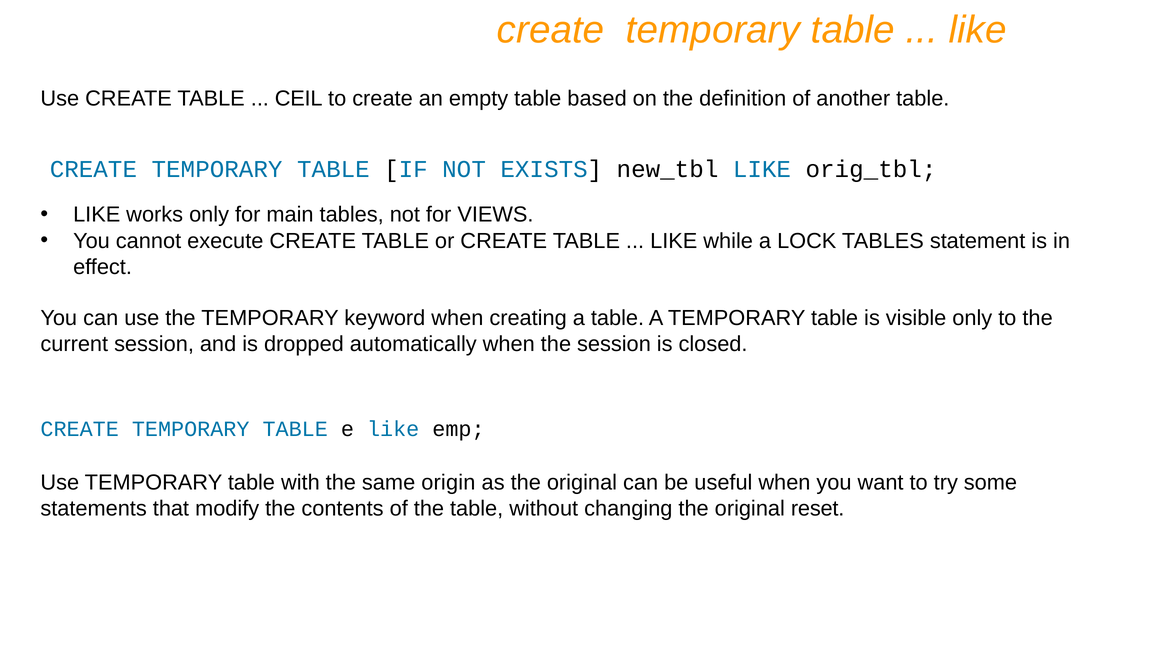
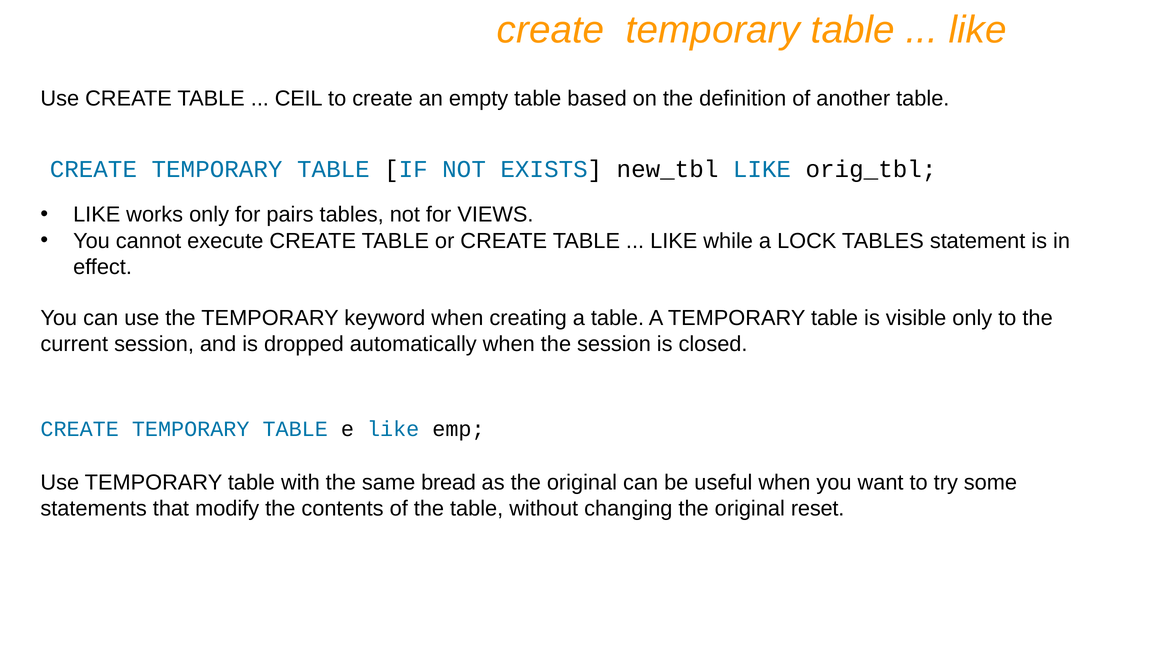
main: main -> pairs
origin: origin -> bread
